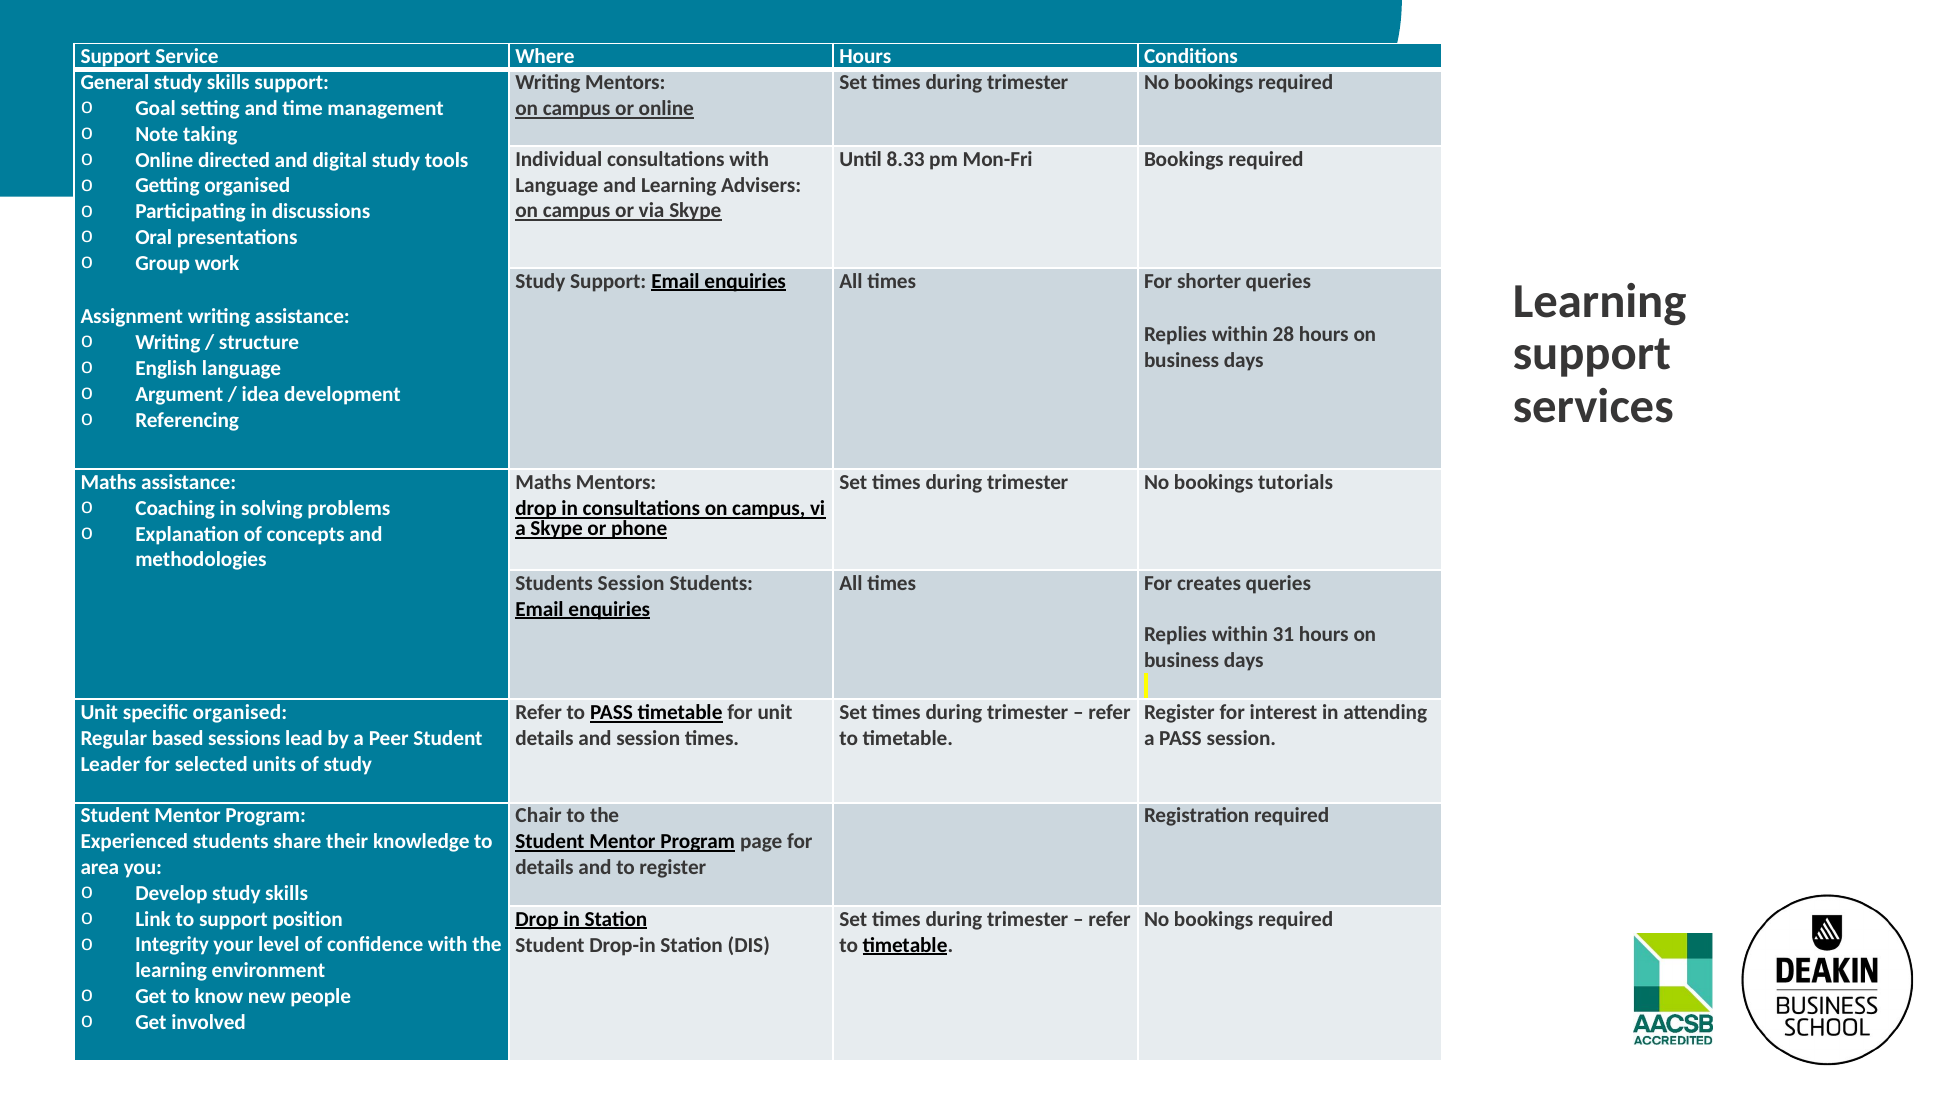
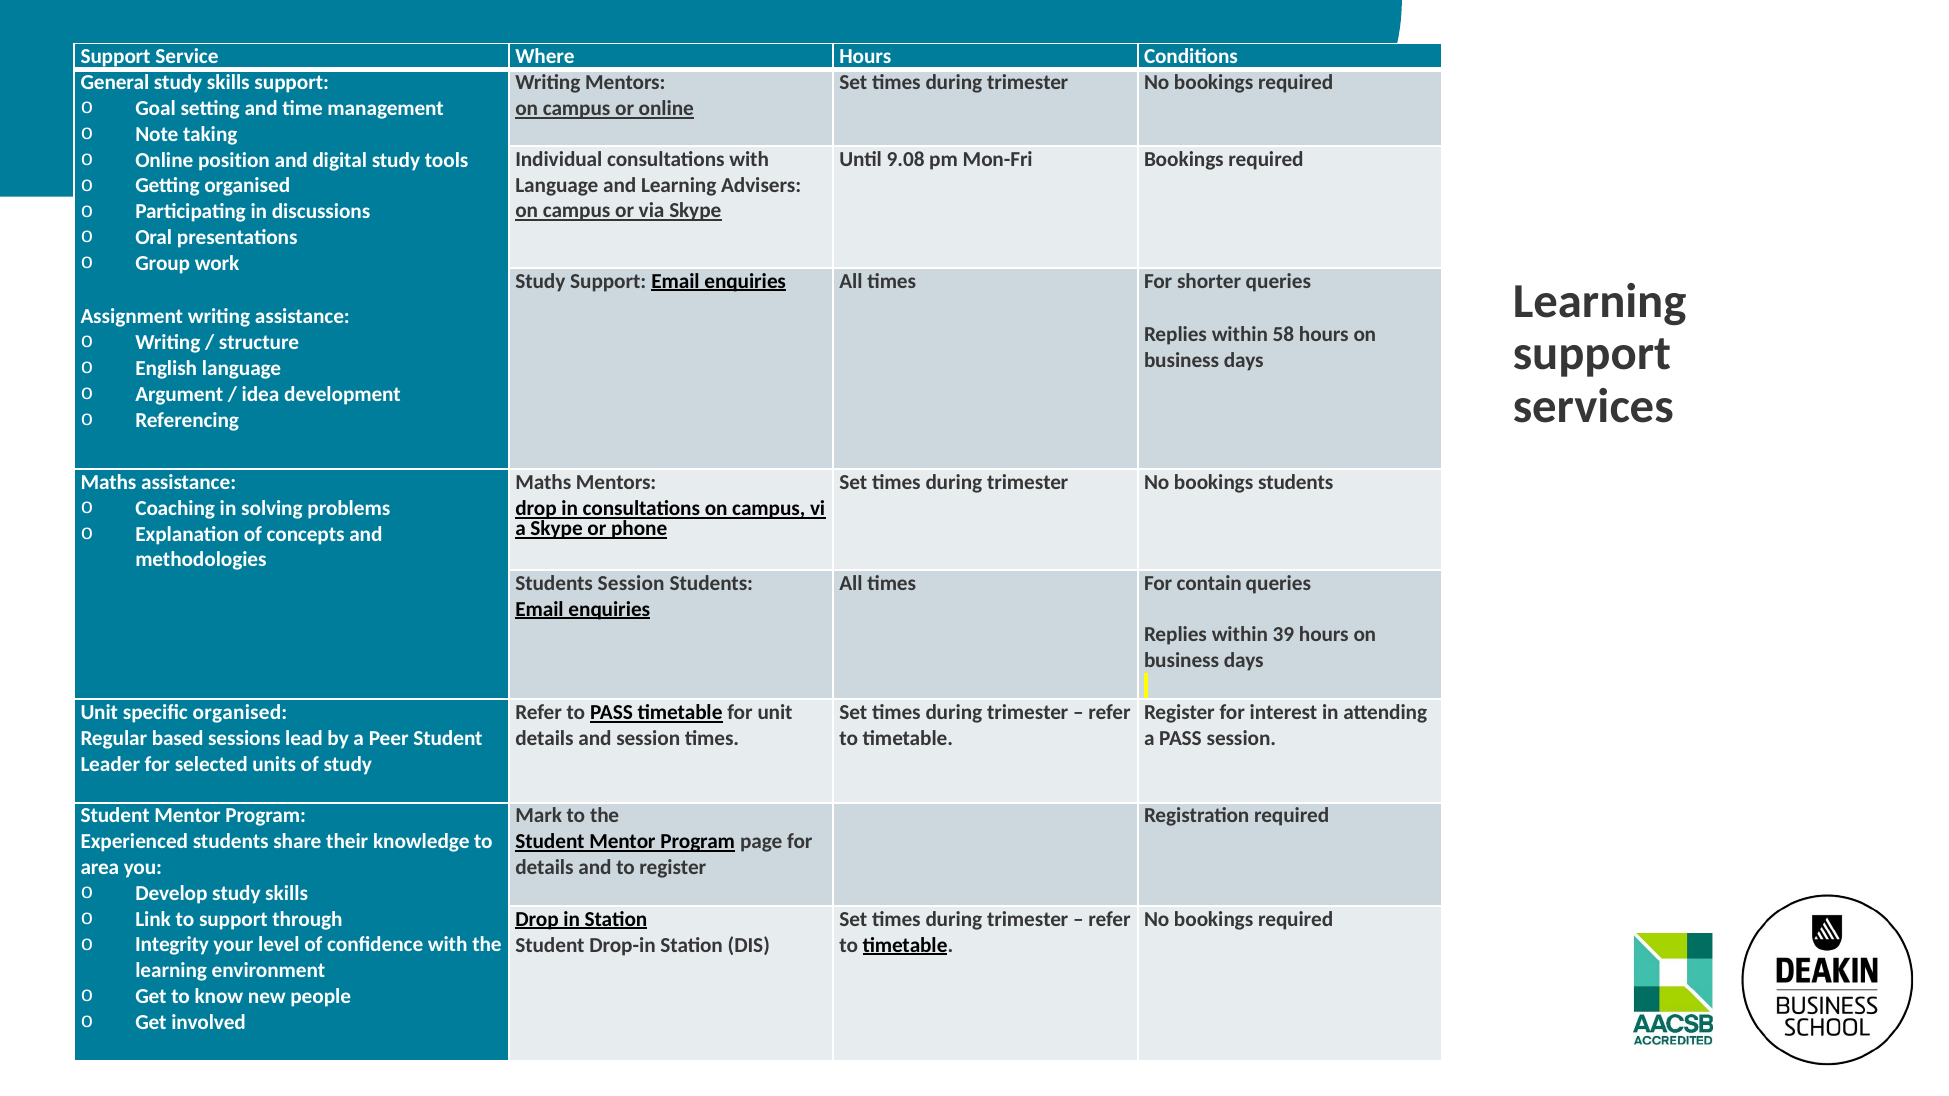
directed: directed -> position
8.33: 8.33 -> 9.08
28: 28 -> 58
bookings tutorials: tutorials -> students
creates: creates -> contain
31: 31 -> 39
Chair: Chair -> Mark
position: position -> through
